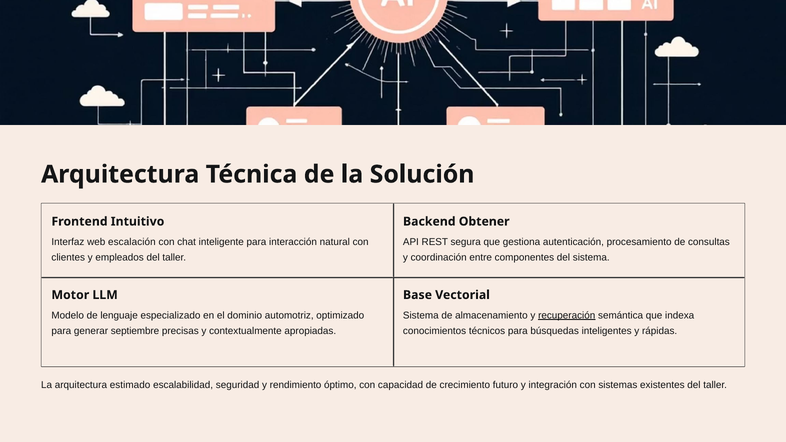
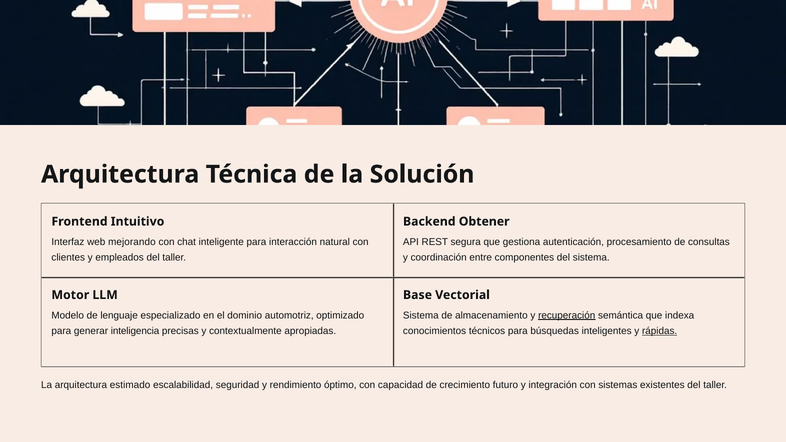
escalación: escalación -> mejorando
septiembre: septiembre -> inteligencia
rápidas underline: none -> present
